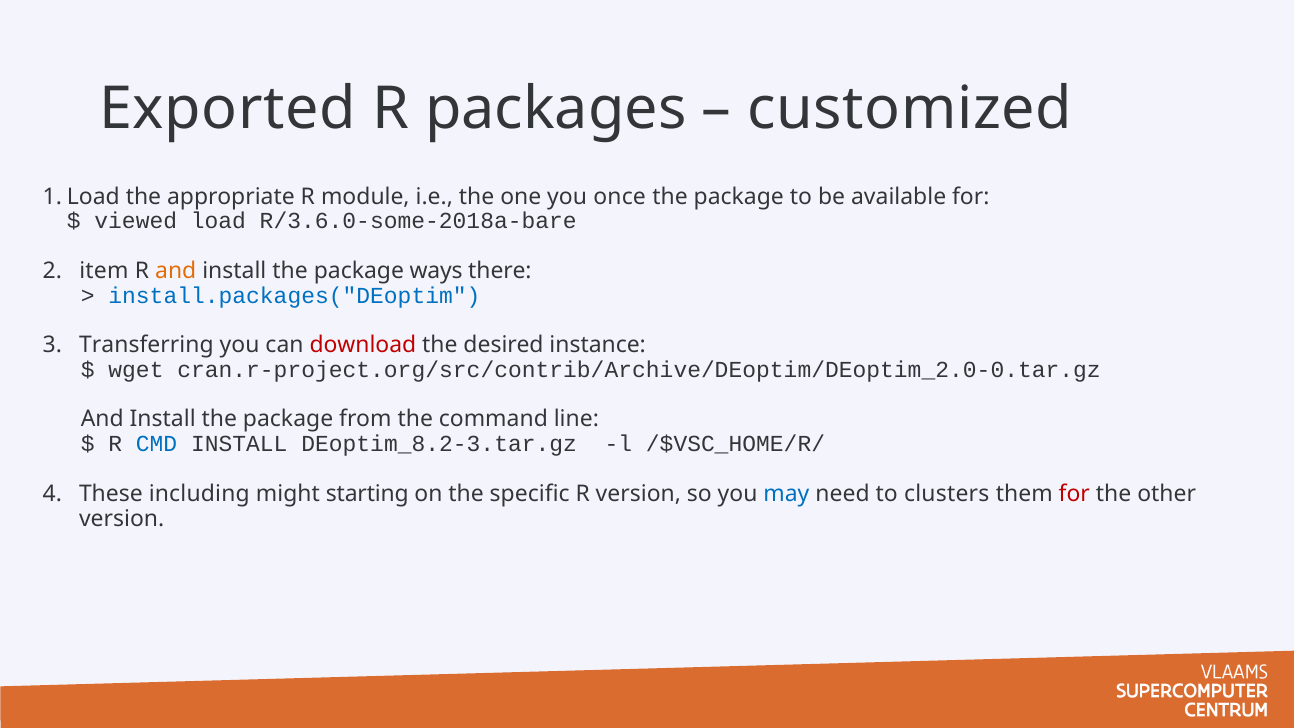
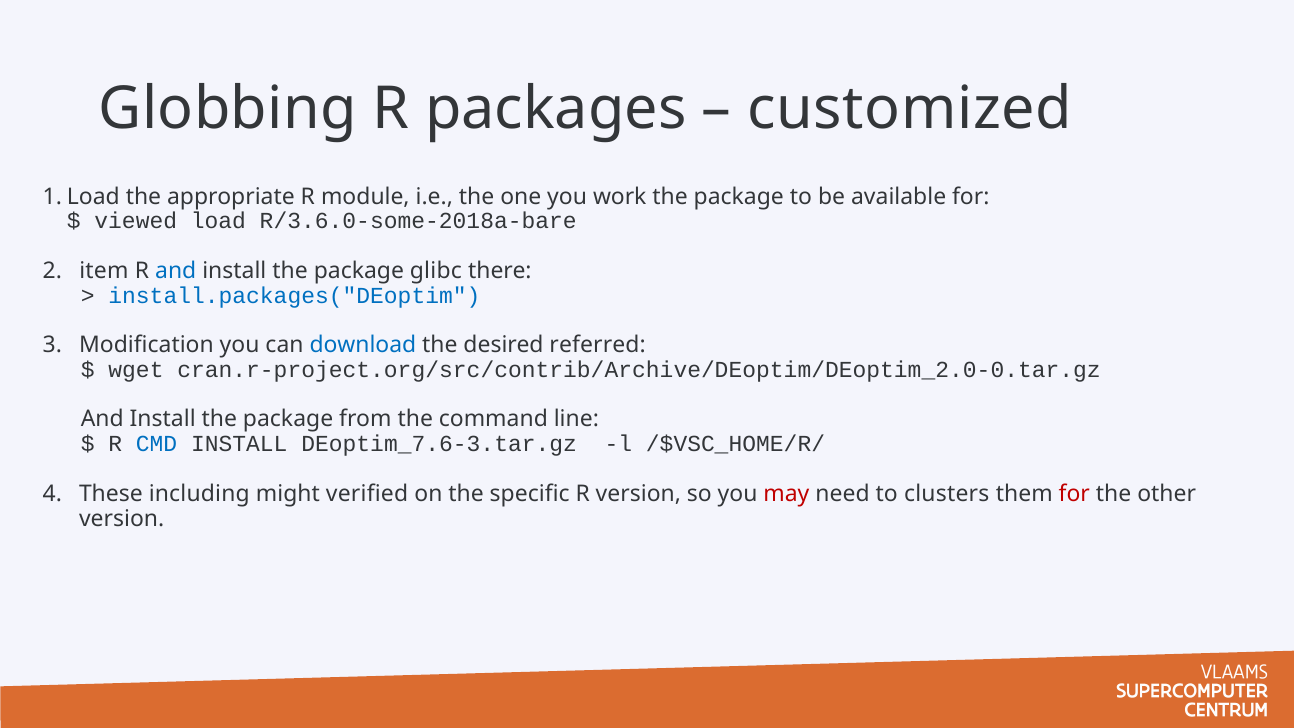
Exported: Exported -> Globbing
once: once -> work
and at (176, 271) colour: orange -> blue
ways: ways -> glibc
Transferring: Transferring -> Modification
download colour: red -> blue
instance: instance -> referred
DEoptim_8.2-3.tar.gz: DEoptim_8.2-3.tar.gz -> DEoptim_7.6-3.tar.gz
starting: starting -> verified
may colour: blue -> red
